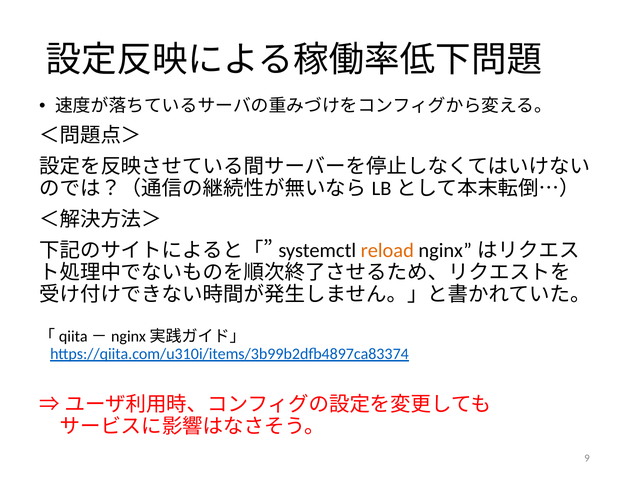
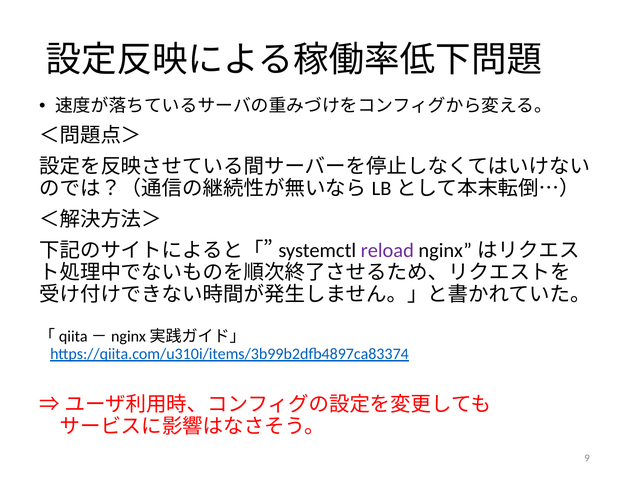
reload colour: orange -> purple
